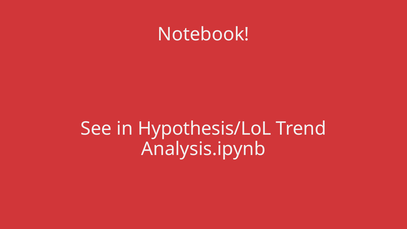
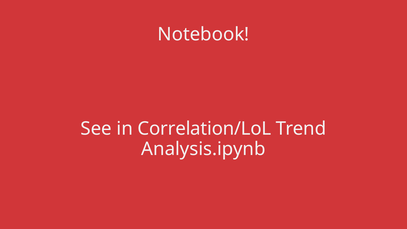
Hypothesis/LoL: Hypothesis/LoL -> Correlation/LoL
